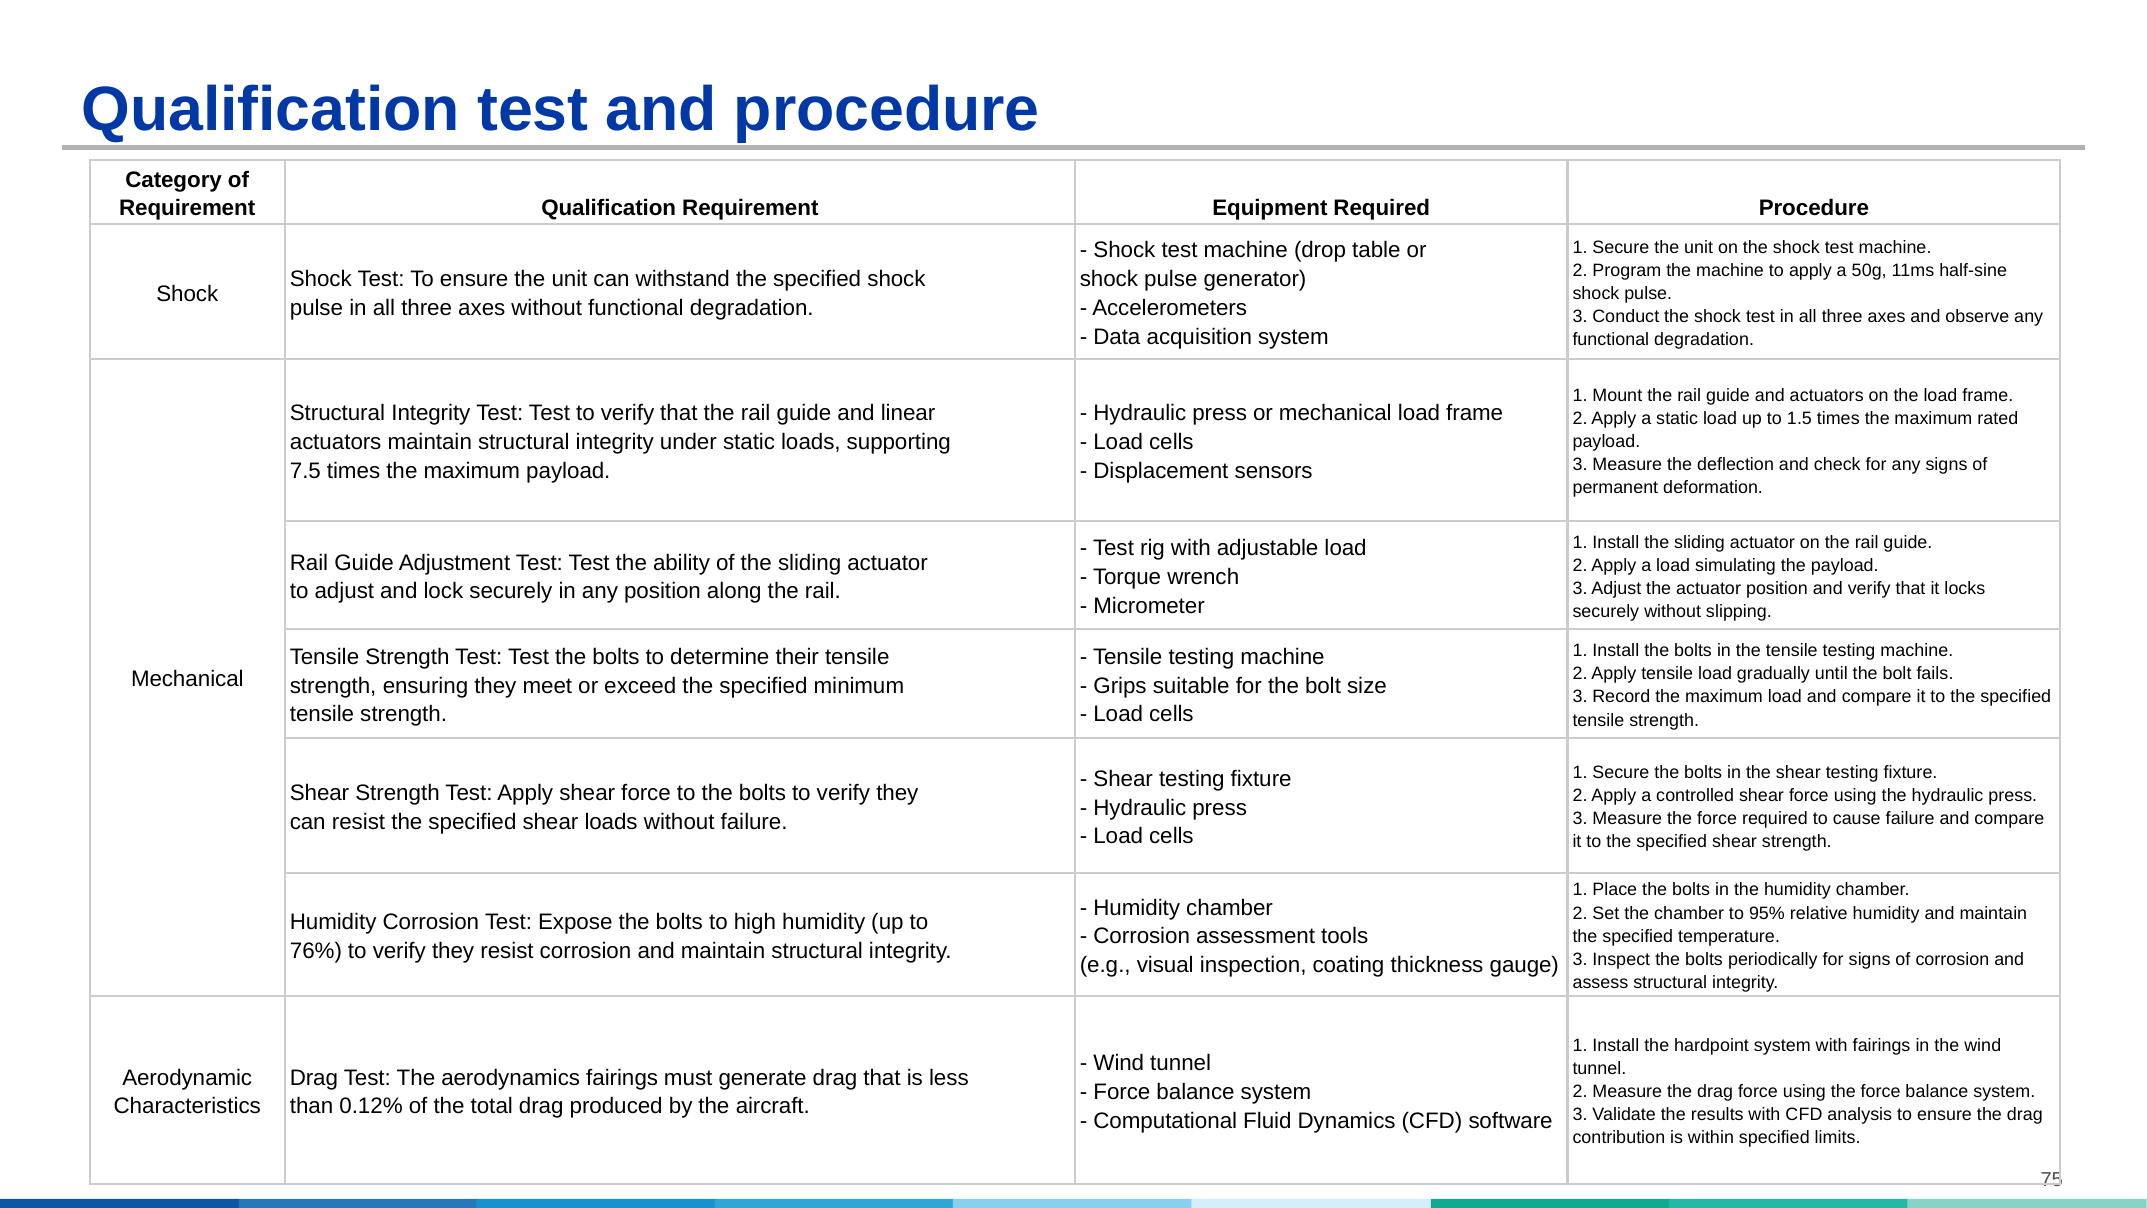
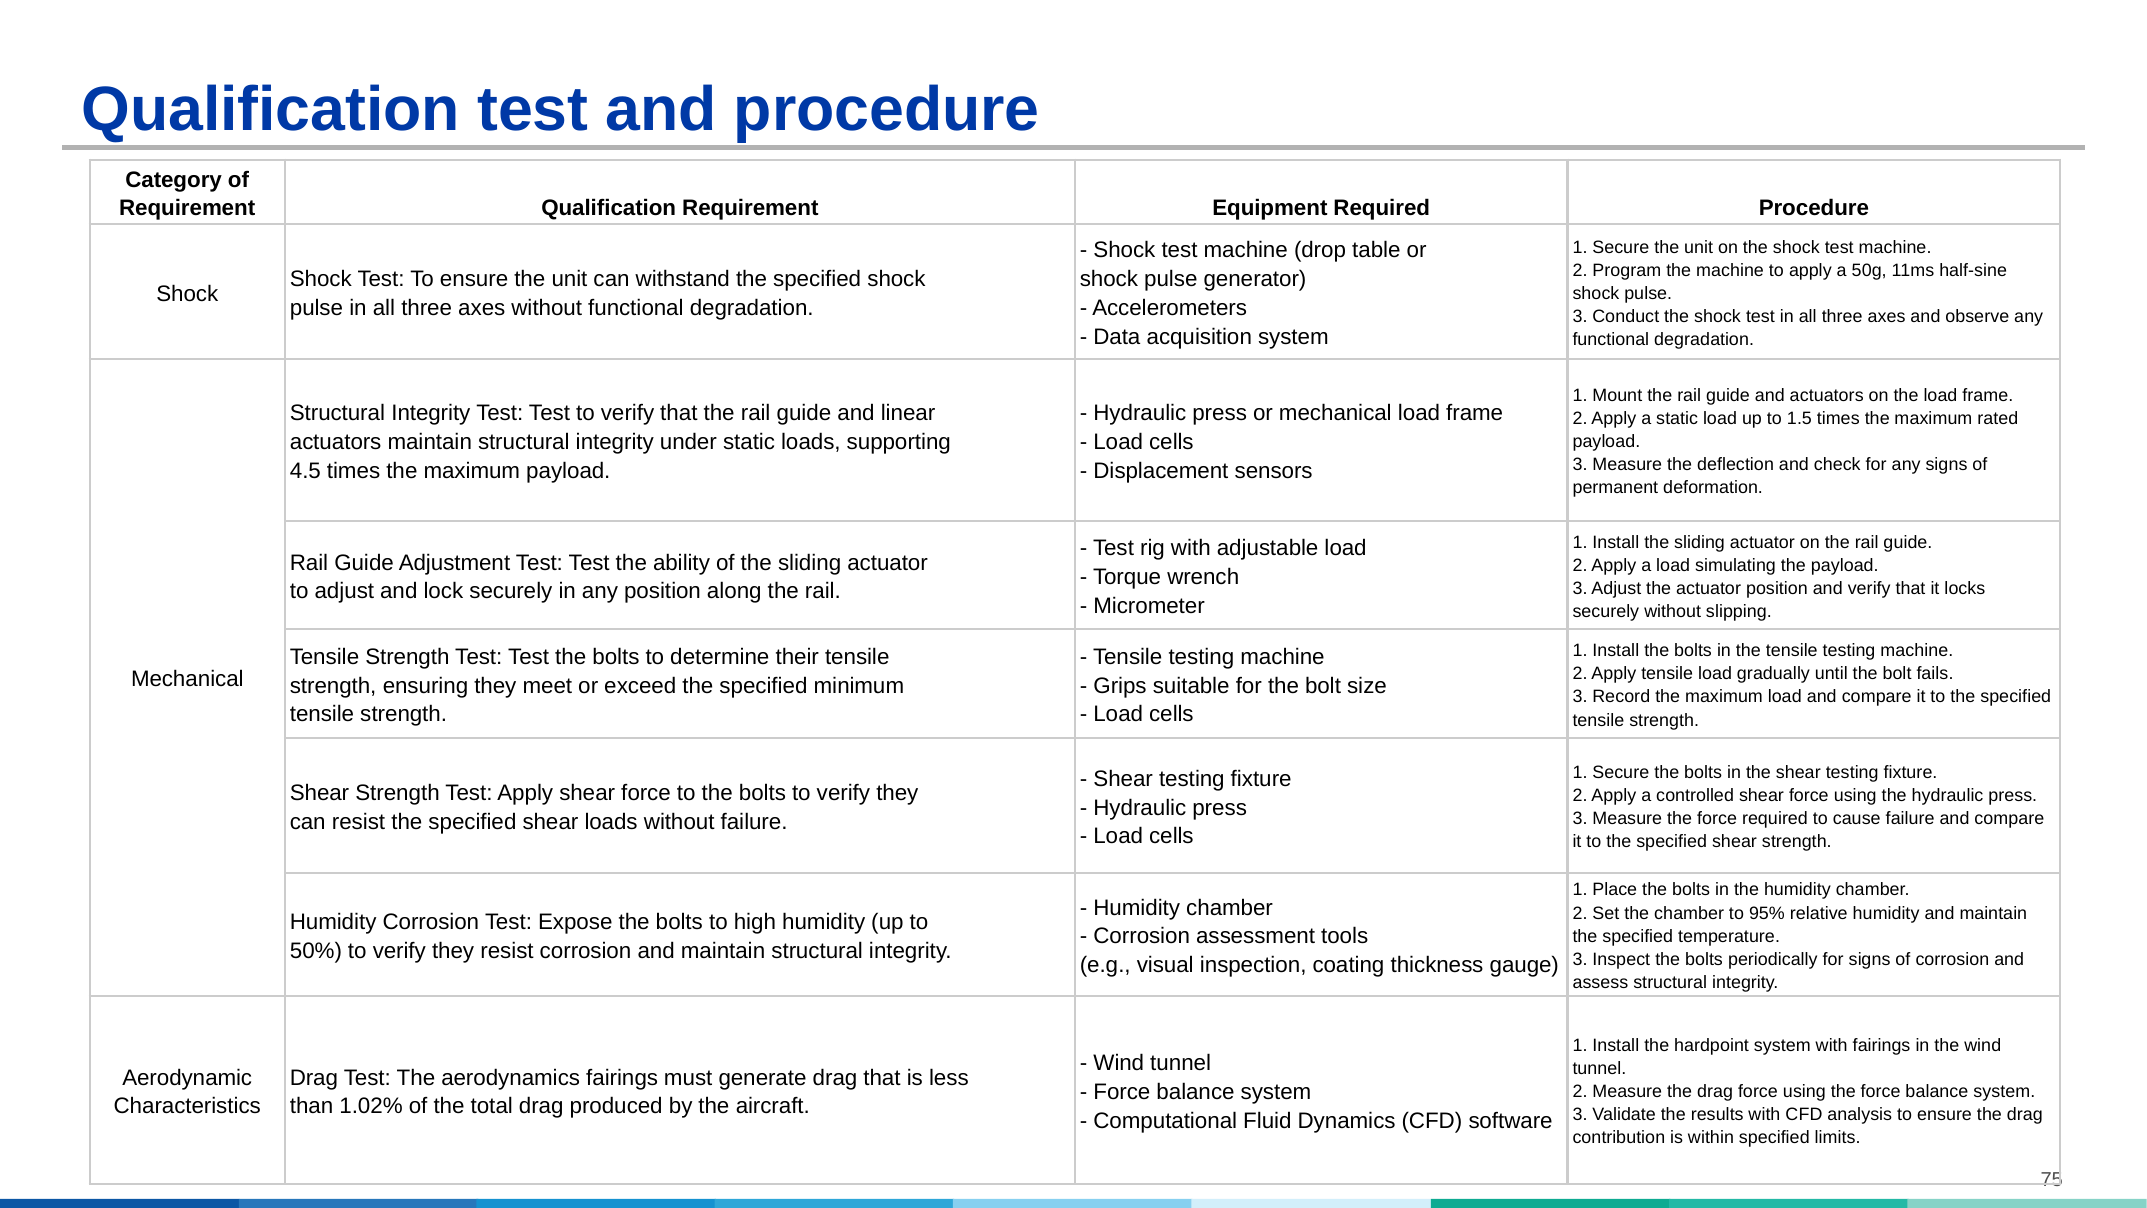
7.5: 7.5 -> 4.5
76%: 76% -> 50%
0.12%: 0.12% -> 1.02%
